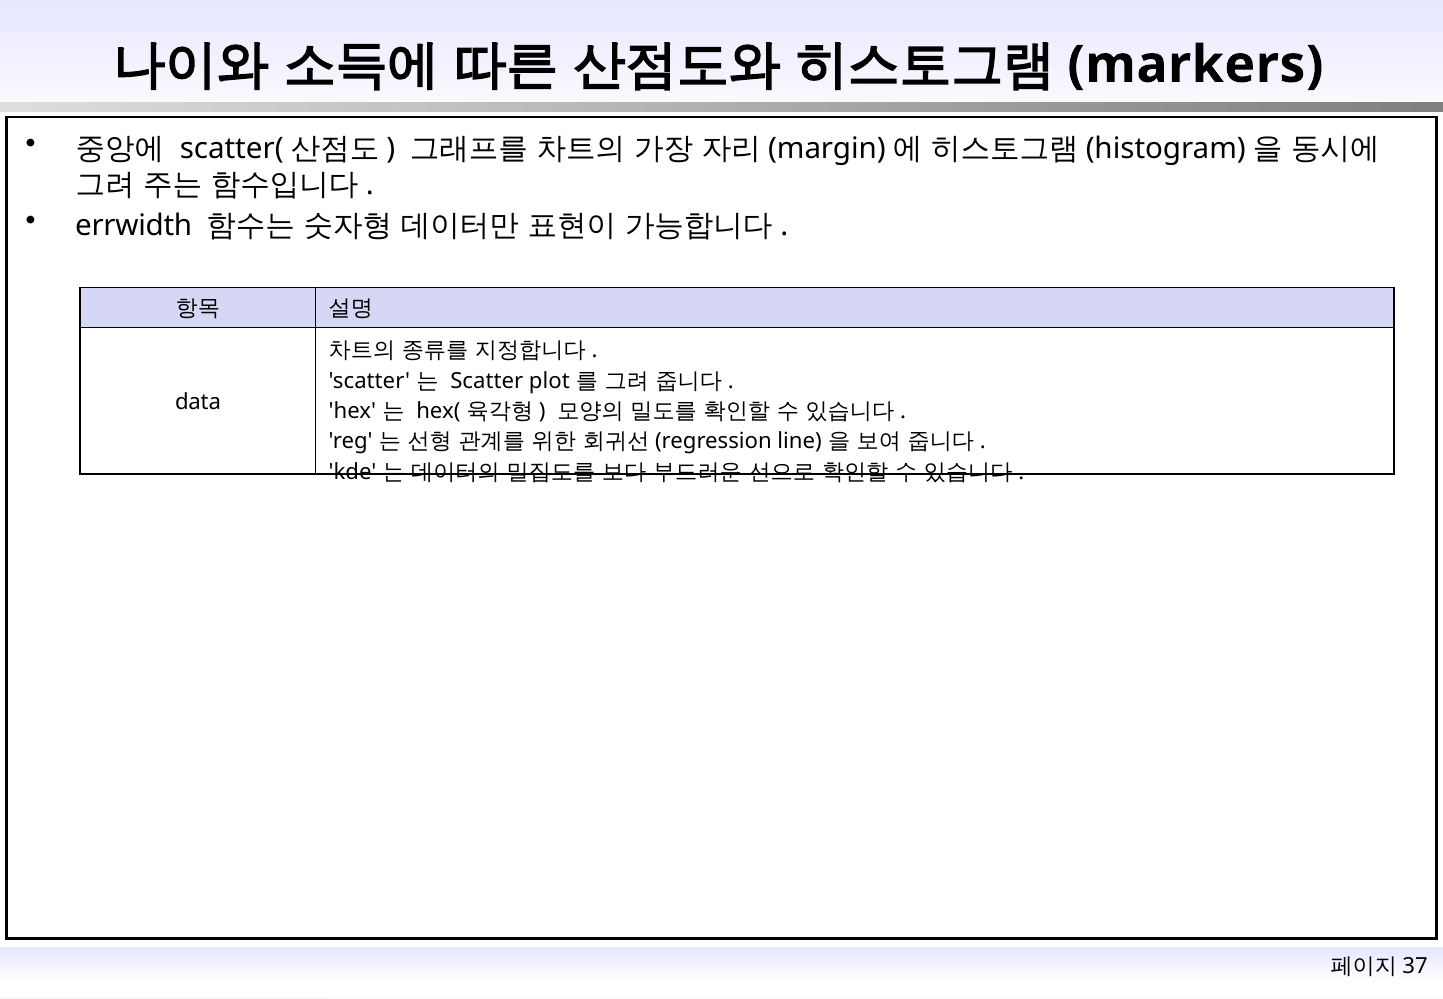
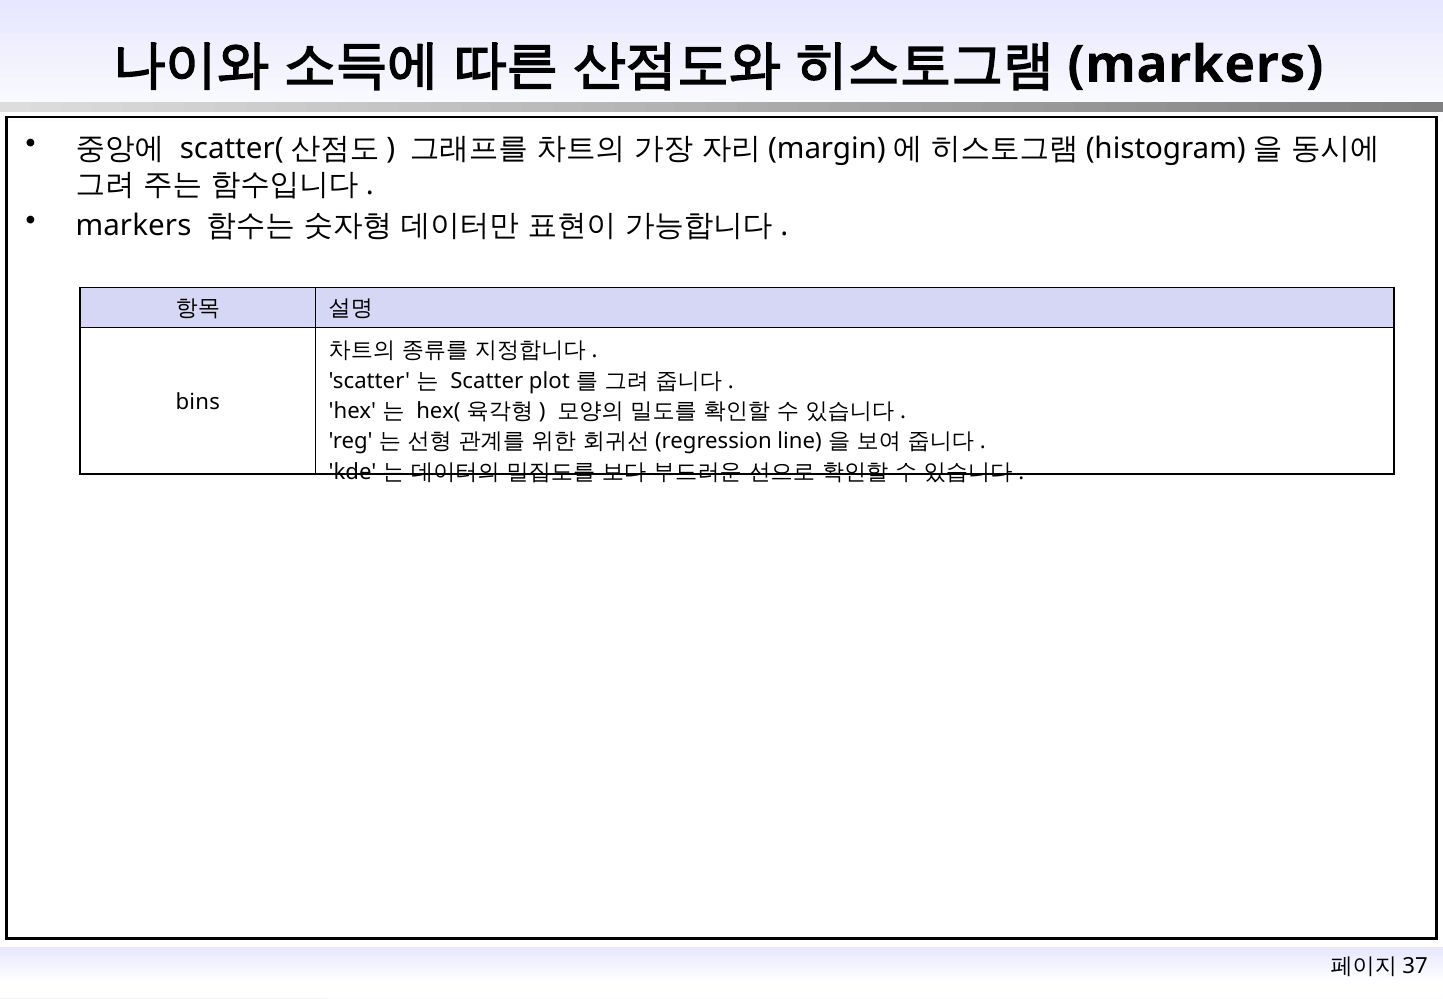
errwidth at (134, 226): errwidth -> markers
data: data -> bins
